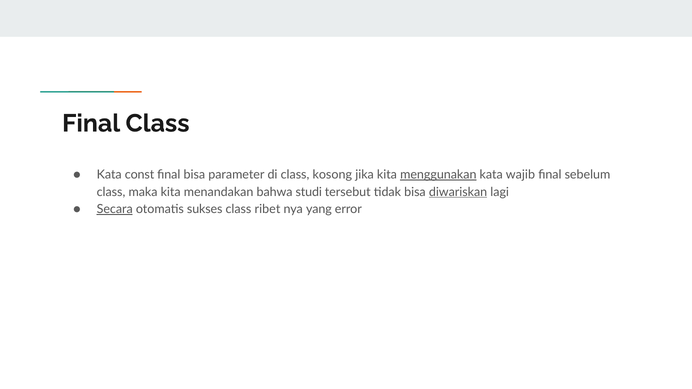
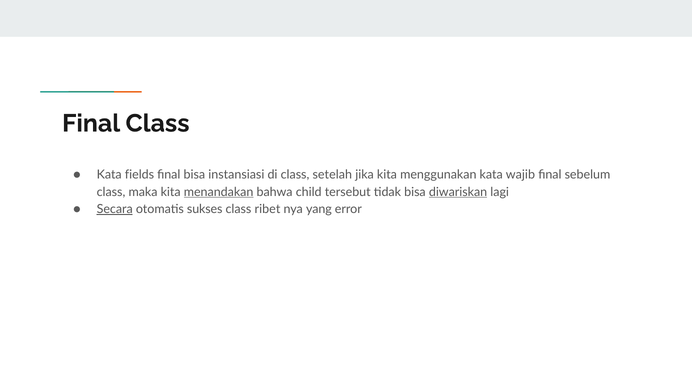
const: const -> fields
parameter: parameter -> instansiasi
kosong: kosong -> setelah
menggunakan underline: present -> none
menandakan underline: none -> present
studi: studi -> child
